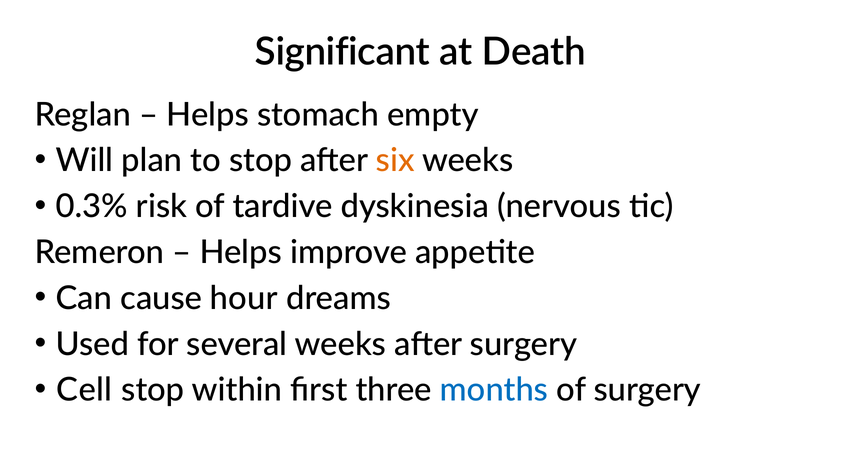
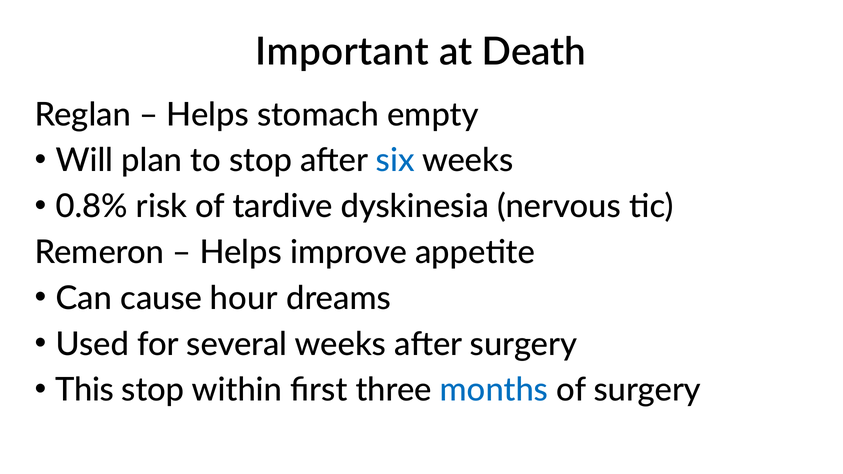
Significant: Significant -> Important
six colour: orange -> blue
0.3%: 0.3% -> 0.8%
Cell: Cell -> This
